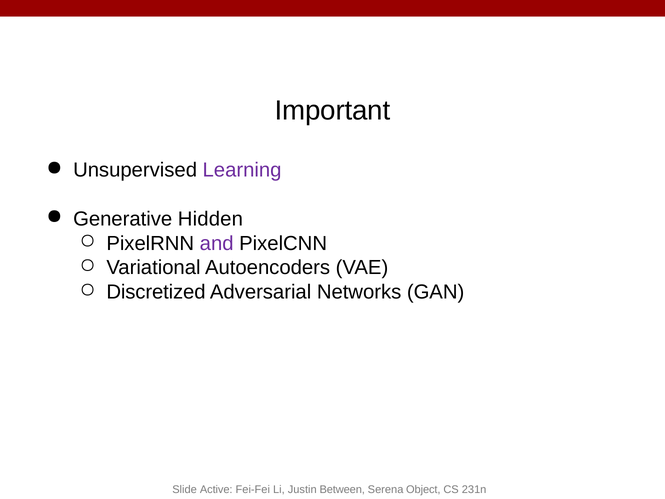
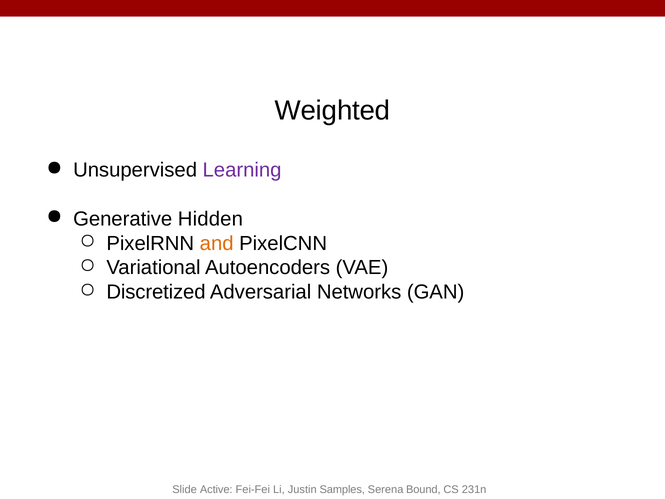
Important: Important -> Weighted
and colour: purple -> orange
Between: Between -> Samples
Object: Object -> Bound
